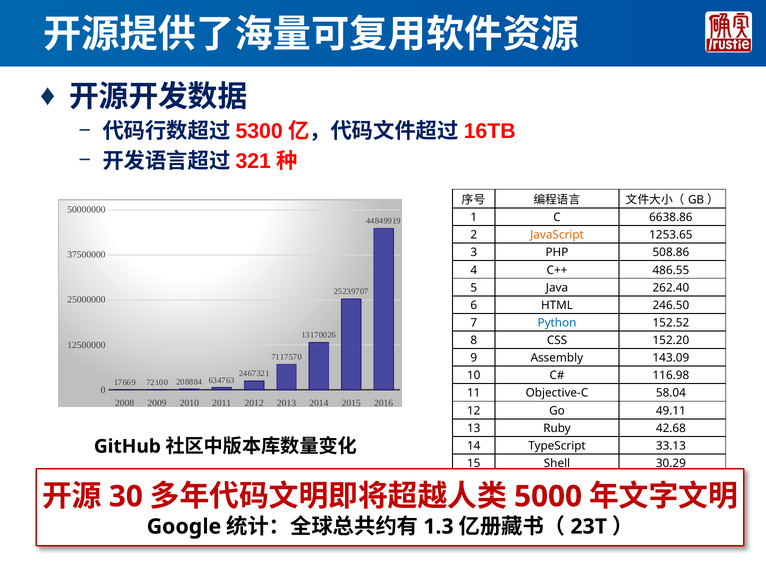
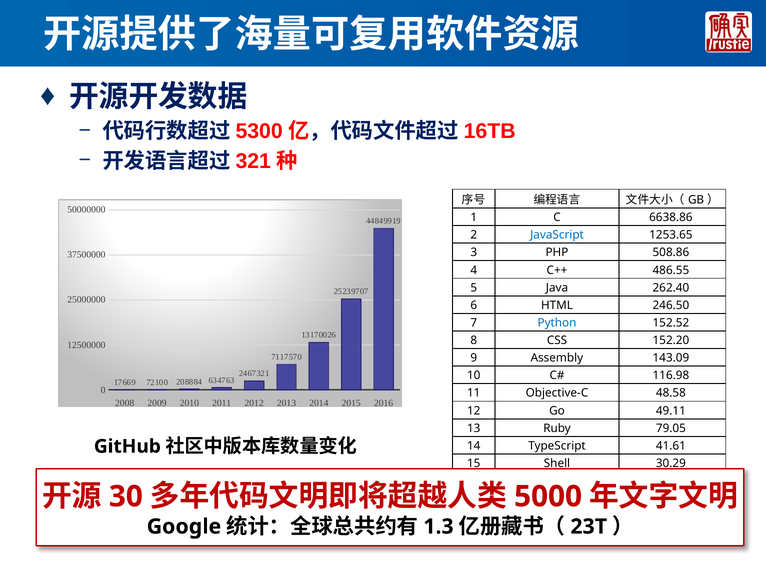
JavaScript colour: orange -> blue
58.04: 58.04 -> 48.58
42.68: 42.68 -> 79.05
33.13: 33.13 -> 41.61
